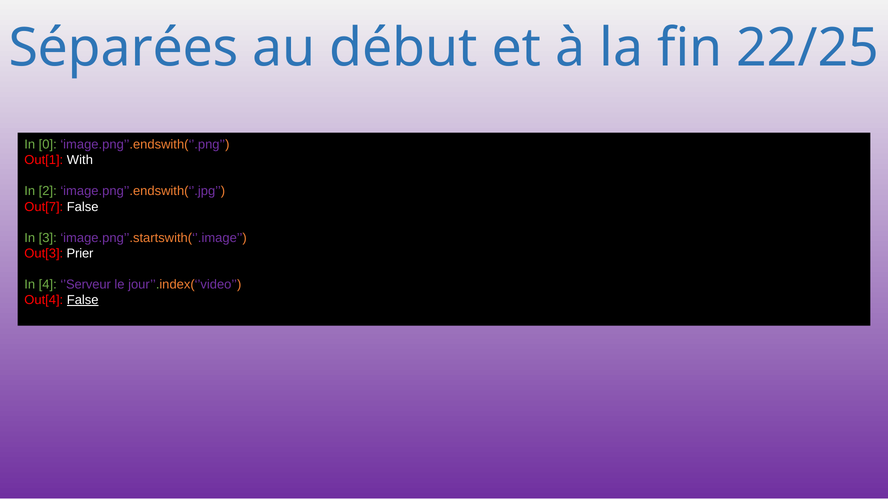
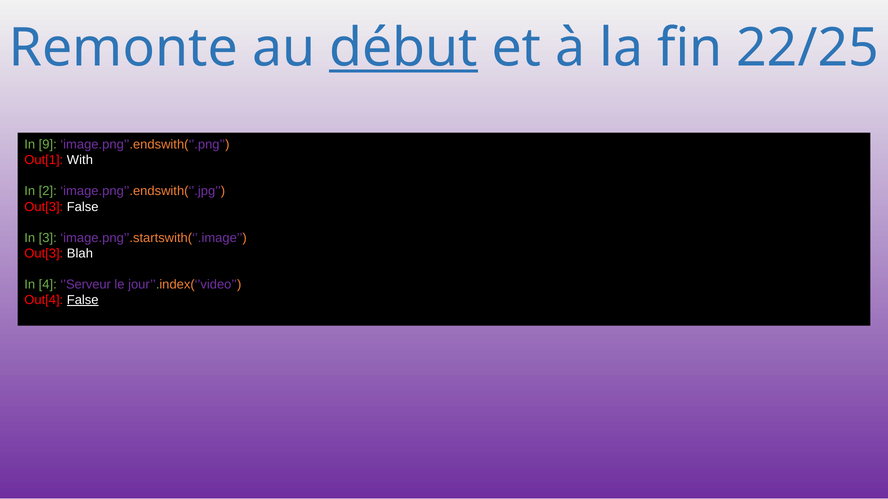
Séparées: Séparées -> Remonte
début underline: none -> present
0: 0 -> 9
Out[7 at (44, 207): Out[7 -> Out[3
Prier: Prier -> Blah
